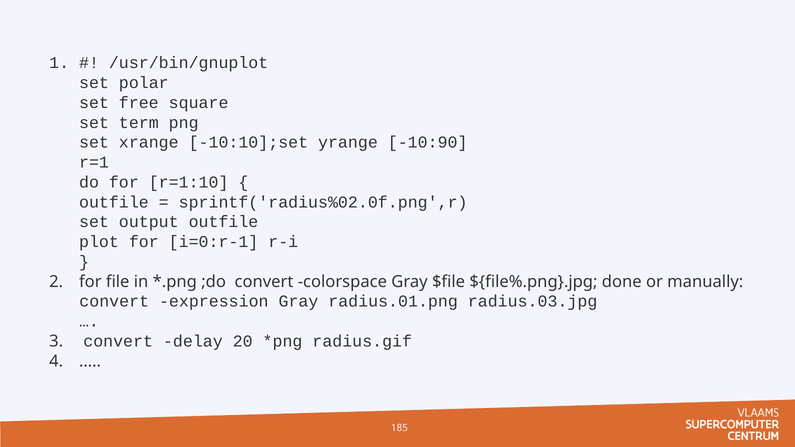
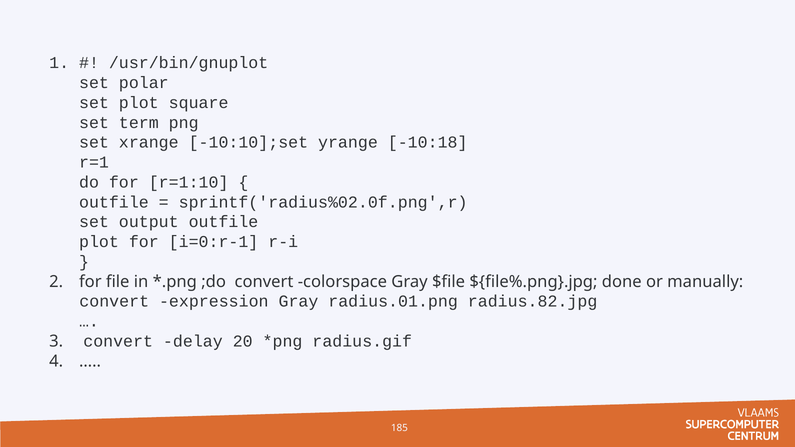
set free: free -> plot
-10:90: -10:90 -> -10:18
radius.03.jpg: radius.03.jpg -> radius.82.jpg
